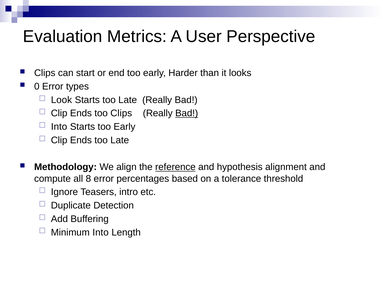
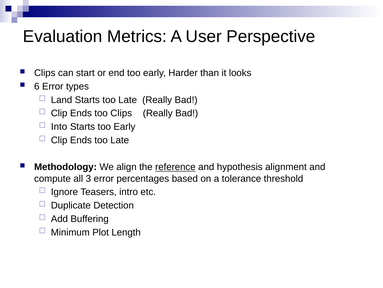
0: 0 -> 6
Look: Look -> Land
Bad at (187, 113) underline: present -> none
8: 8 -> 3
Minimum Into: Into -> Plot
